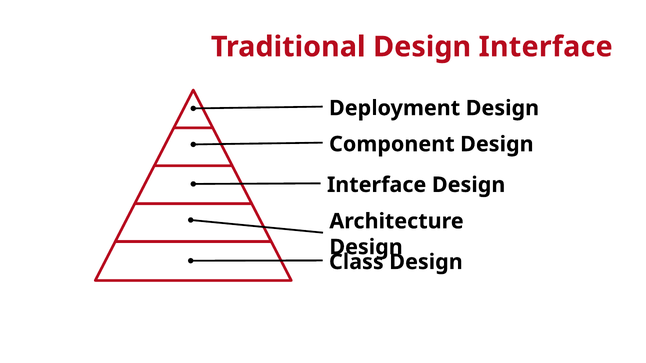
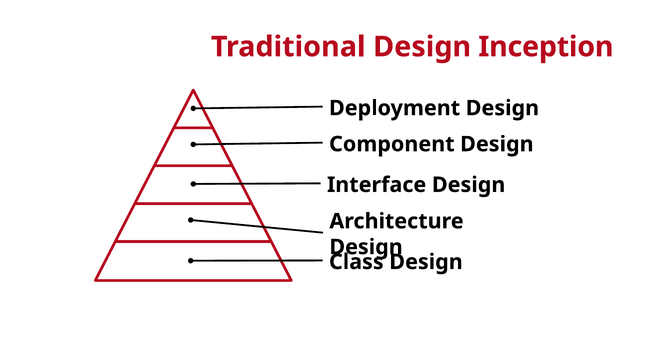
Traditional Design Interface: Interface -> Inception
